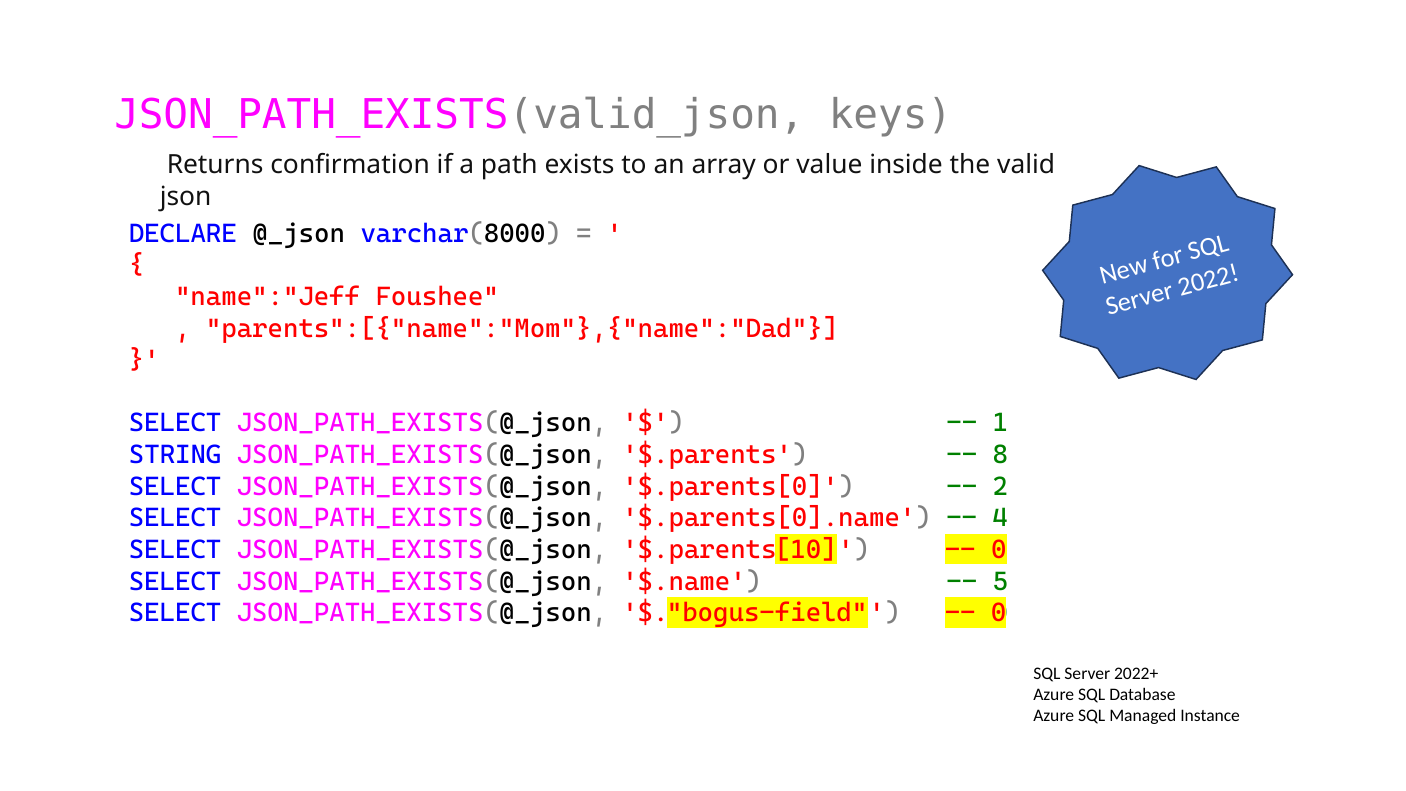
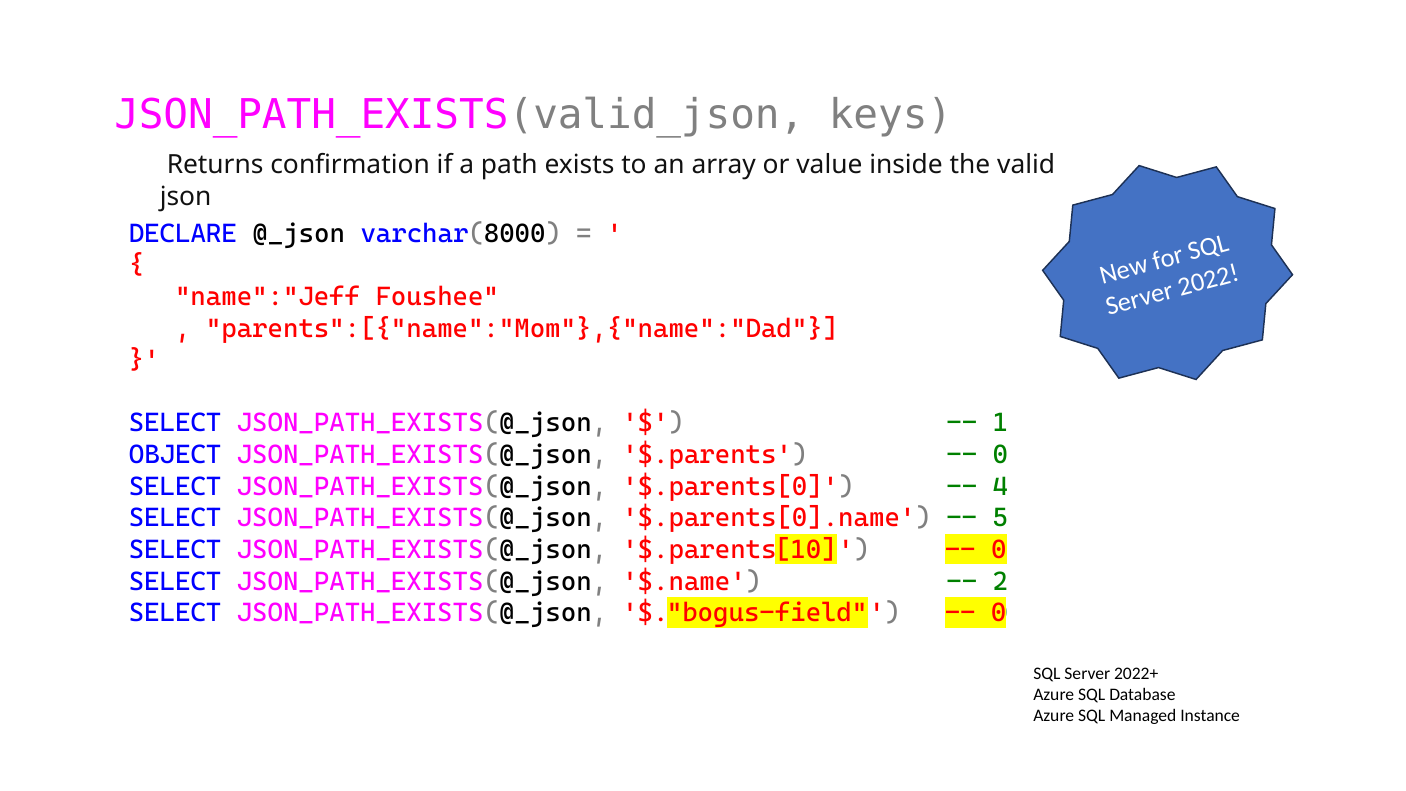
STRING: STRING -> OBJECT
8 at (1000, 455): 8 -> 0
2 at (1000, 486): 2 -> 4
4: 4 -> 5
5 at (1000, 581): 5 -> 2
